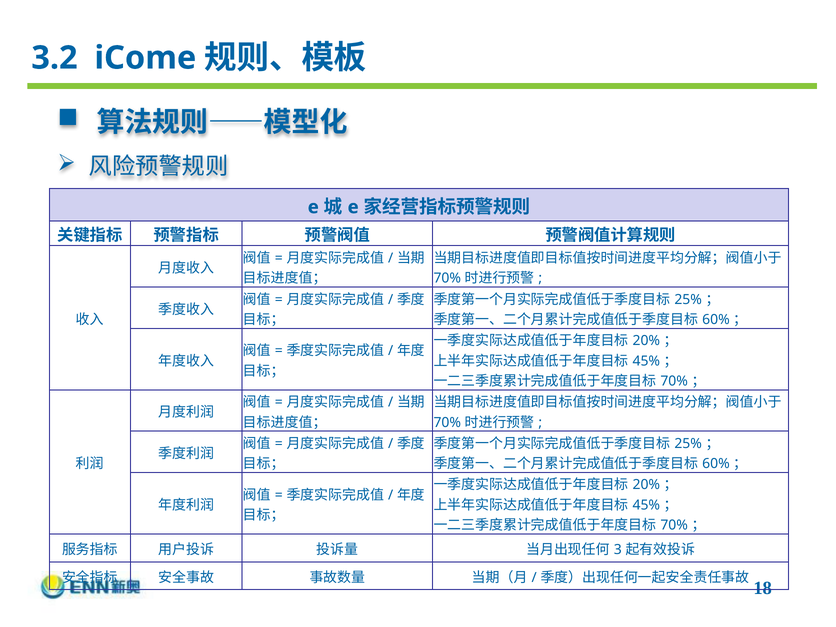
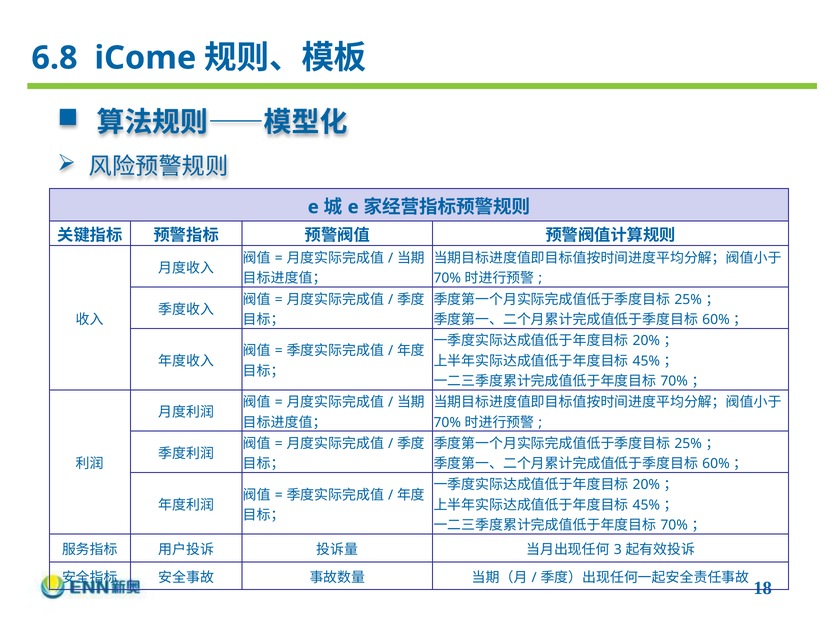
3.2: 3.2 -> 6.8
